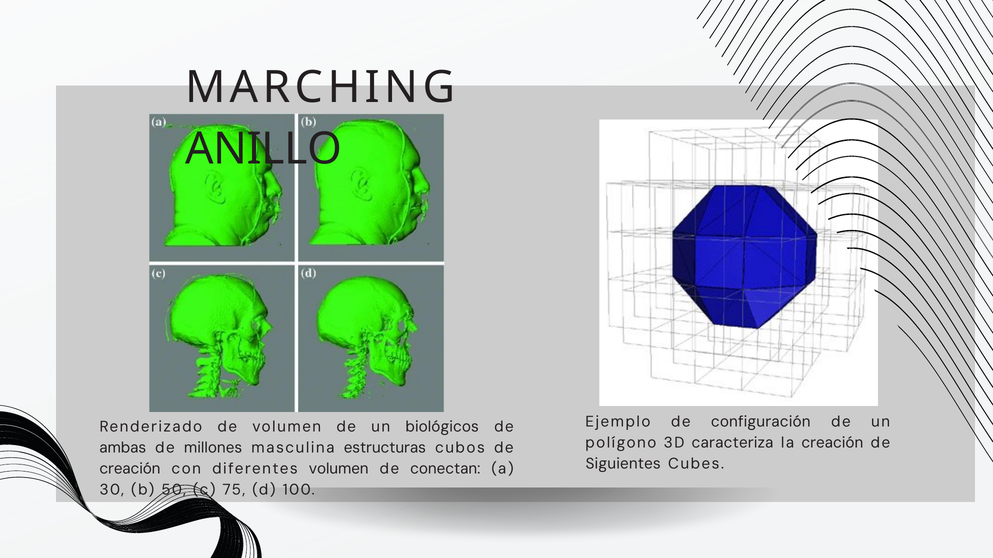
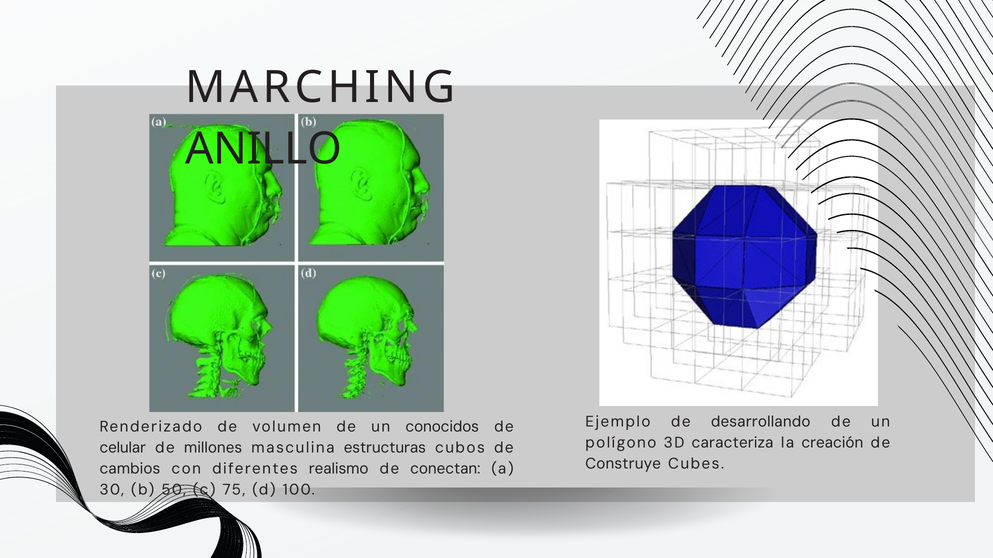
configuración: configuración -> desarrollando
biológicos: biológicos -> conocidos
ambas: ambas -> celular
Siguientes: Siguientes -> Construye
creación at (130, 469): creación -> cambios
diferentes volumen: volumen -> realismo
